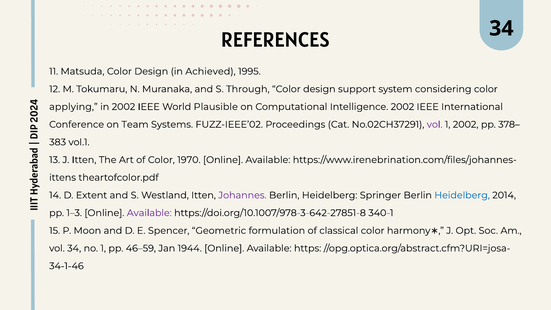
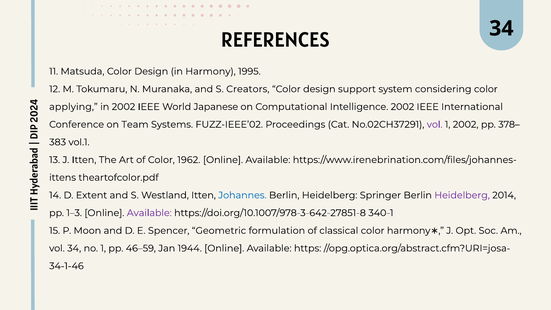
in Achieved: Achieved -> Harmony
Through: Through -> Creators
Plausible: Plausible -> Japanese
1970: 1970 -> 1962
Johannes colour: purple -> blue
Heidelberg at (462, 195) colour: blue -> purple
